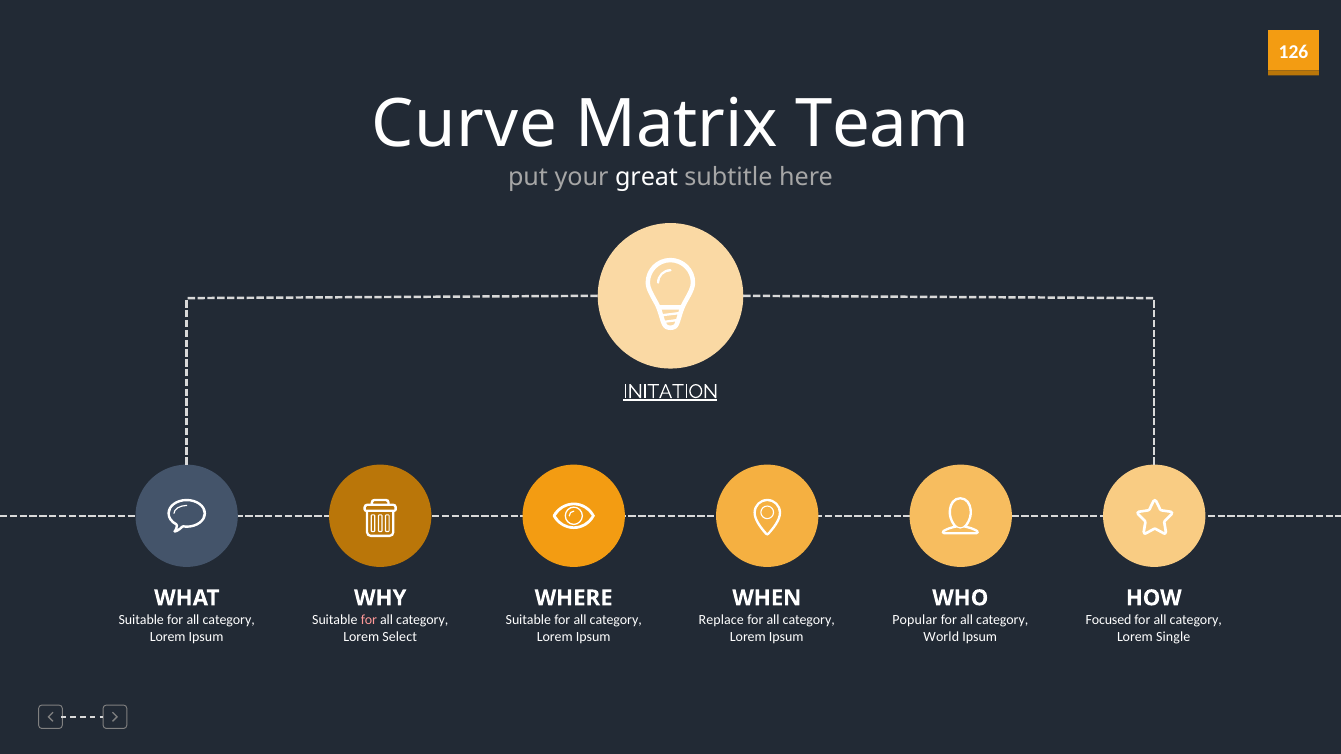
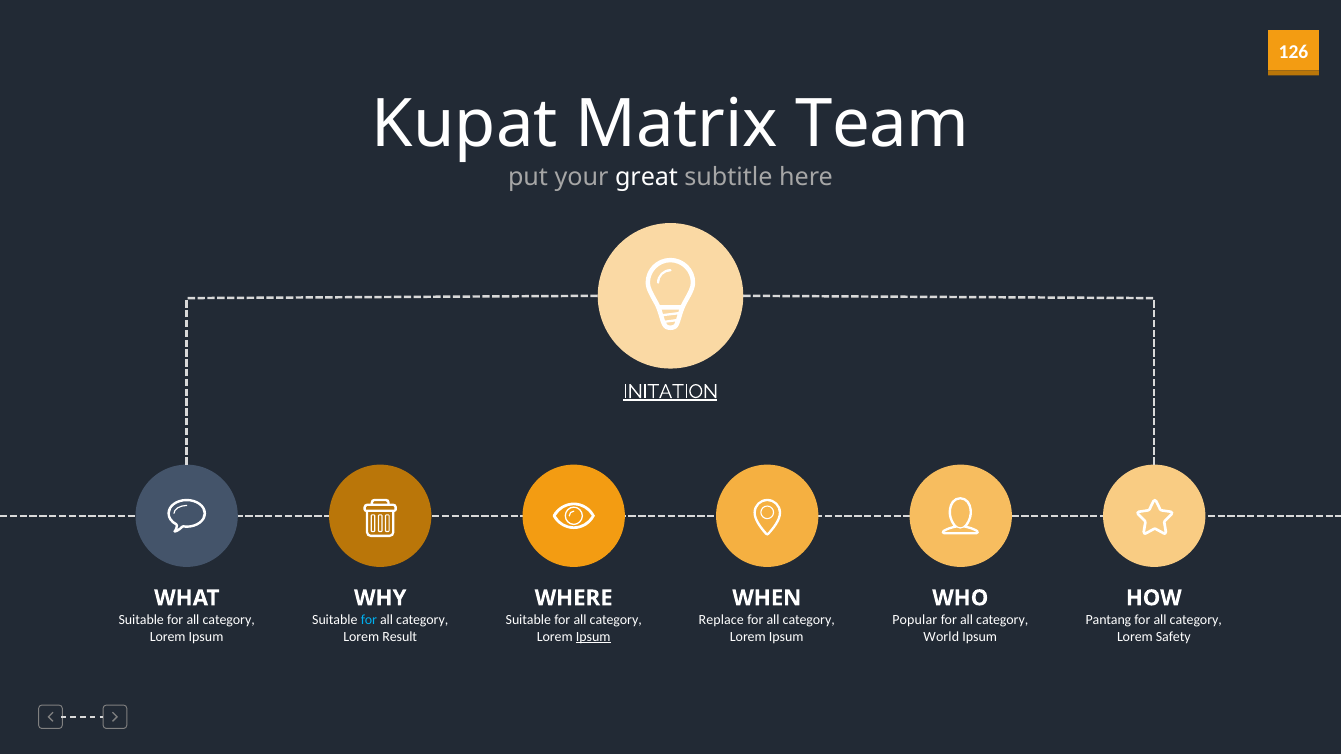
Curve: Curve -> Kupat
for at (369, 620) colour: pink -> light blue
Focused: Focused -> Pantang
Select: Select -> Result
Ipsum at (593, 637) underline: none -> present
Single: Single -> Safety
